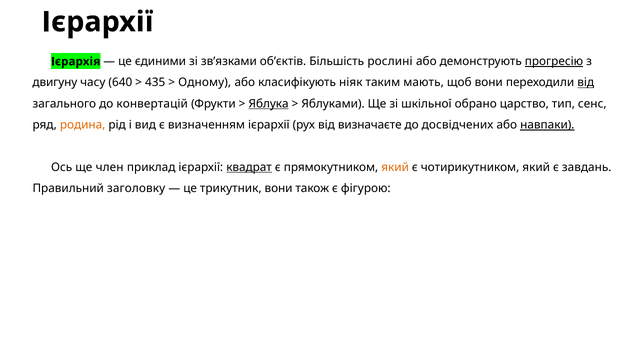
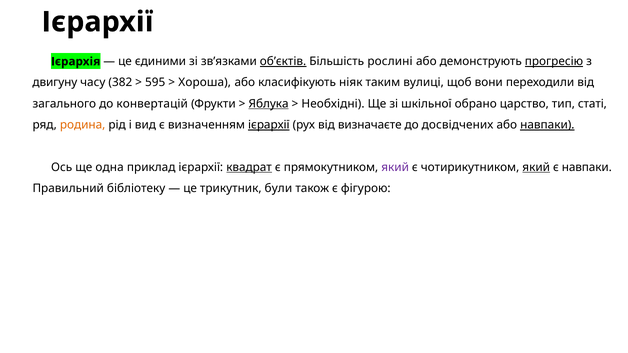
об’єктів underline: none -> present
640: 640 -> 382
435: 435 -> 595
Одному: Одному -> Хороша
мають: мають -> вулиці
від at (586, 83) underline: present -> none
Яблуками: Яблуками -> Необхідні
сенс: сенс -> статі
ієрархії at (269, 125) underline: none -> present
член: член -> одна
який at (395, 167) colour: orange -> purple
який at (536, 167) underline: none -> present
є завдань: завдань -> навпаки
заголовку: заголовку -> бібліотеку
трикутник вони: вони -> були
